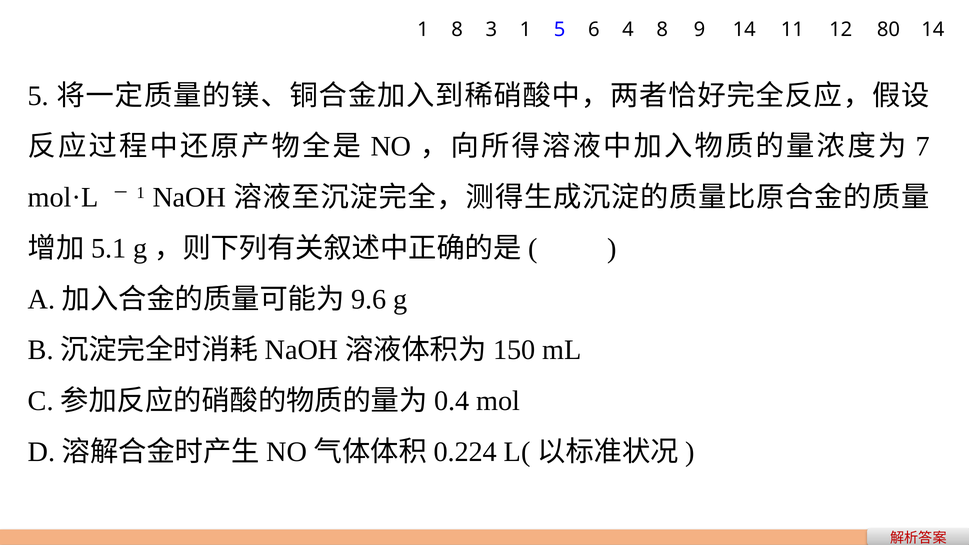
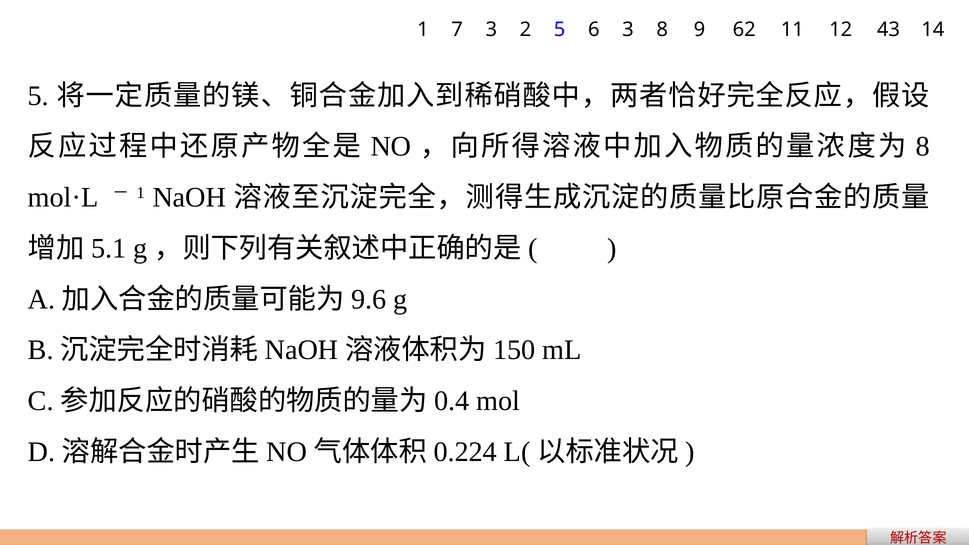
1 8: 8 -> 7
3 1: 1 -> 2
6 4: 4 -> 3
9 14: 14 -> 62
80: 80 -> 43
7 at (923, 147): 7 -> 8
